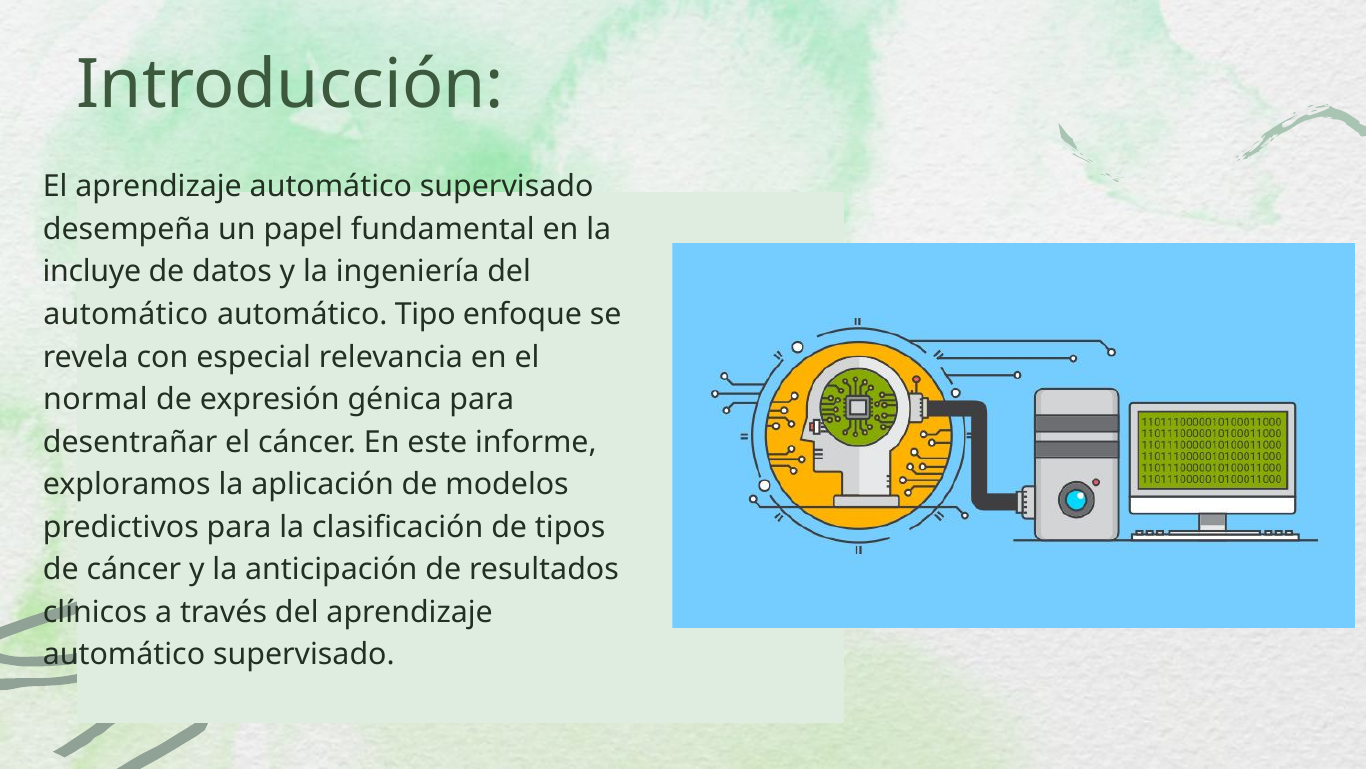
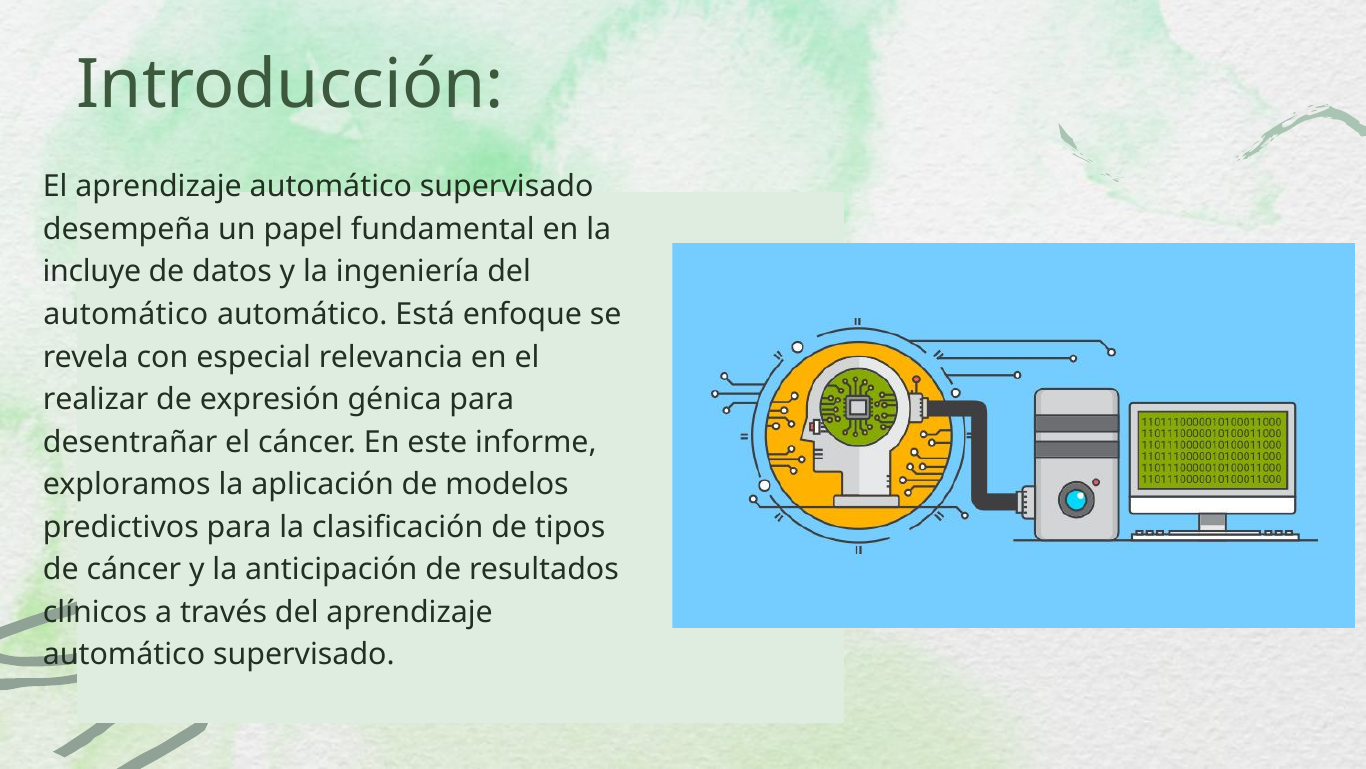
Tipo: Tipo -> Está
normal: normal -> realizar
